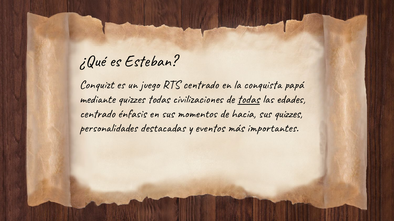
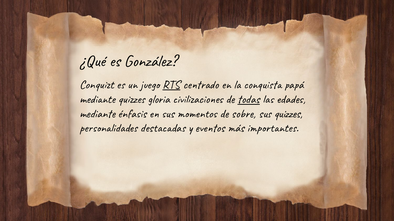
Esteban: Esteban -> González
RTS underline: none -> present
quizzes todas: todas -> gloria
centrado at (97, 114): centrado -> mediante
hacia: hacia -> sobre
